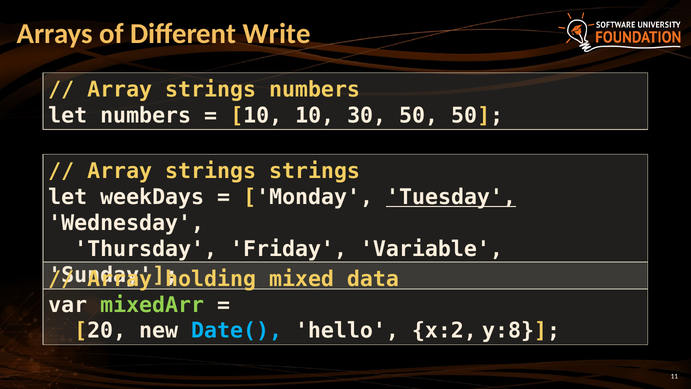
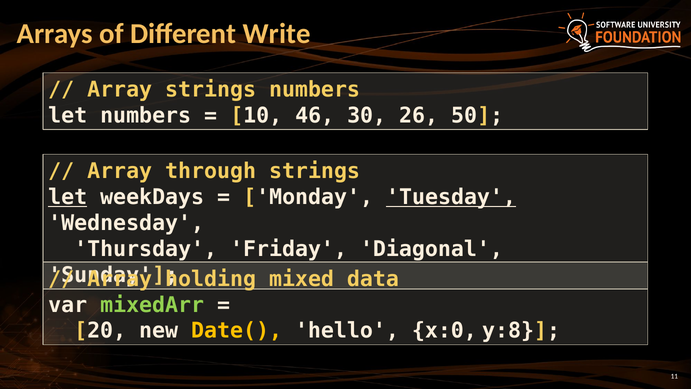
10 10: 10 -> 46
30 50: 50 -> 26
strings at (211, 171): strings -> through
let at (68, 197) underline: none -> present
Variable: Variable -> Diagonal
Date( colour: light blue -> yellow
x:2: x:2 -> x:0
